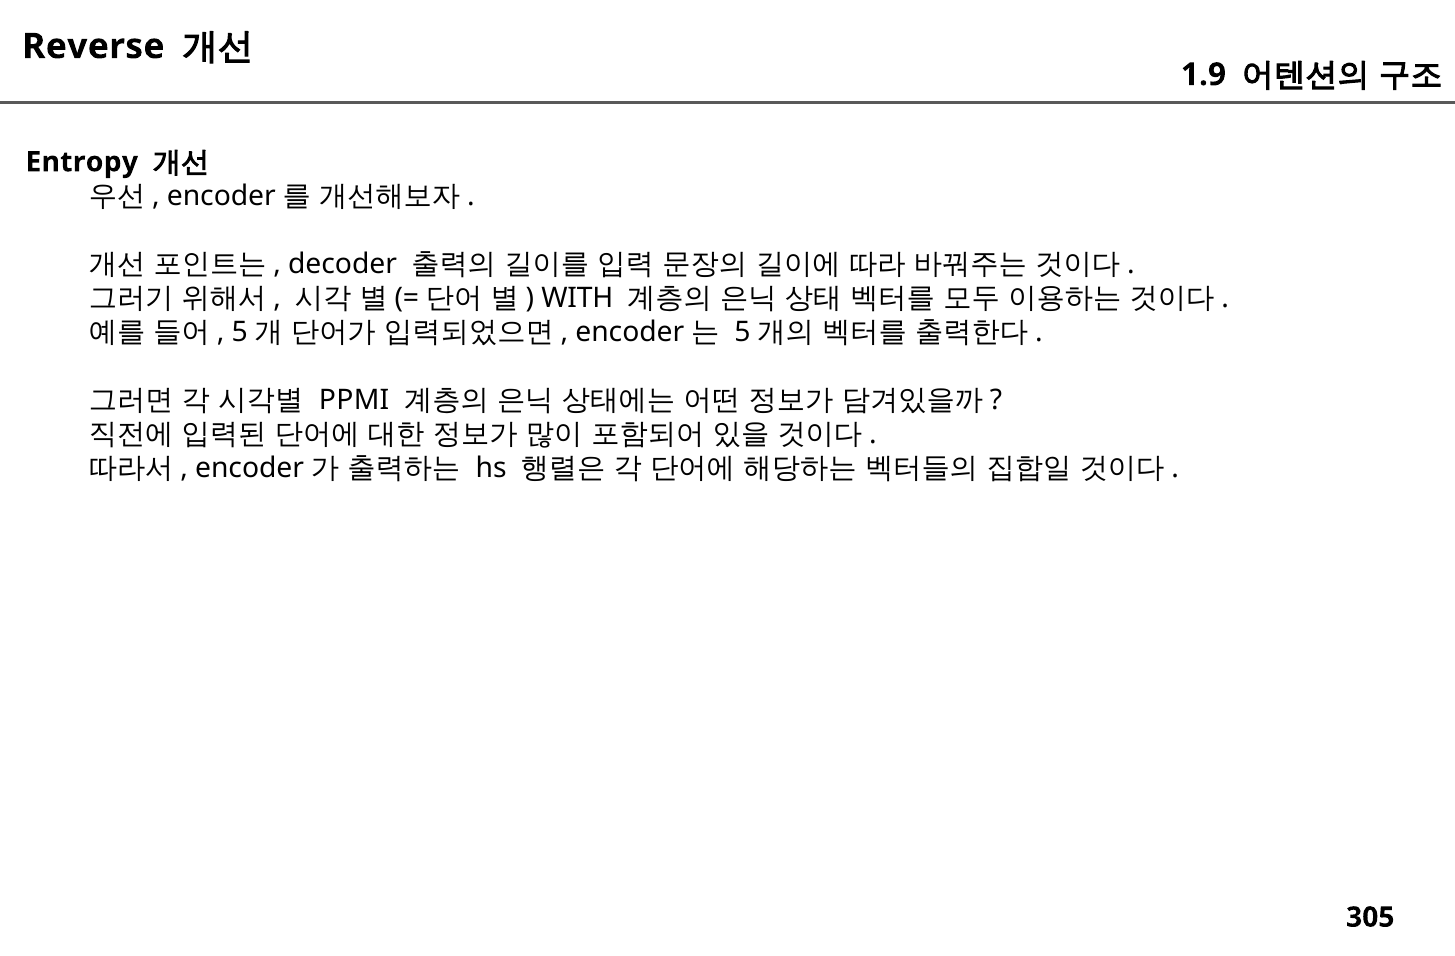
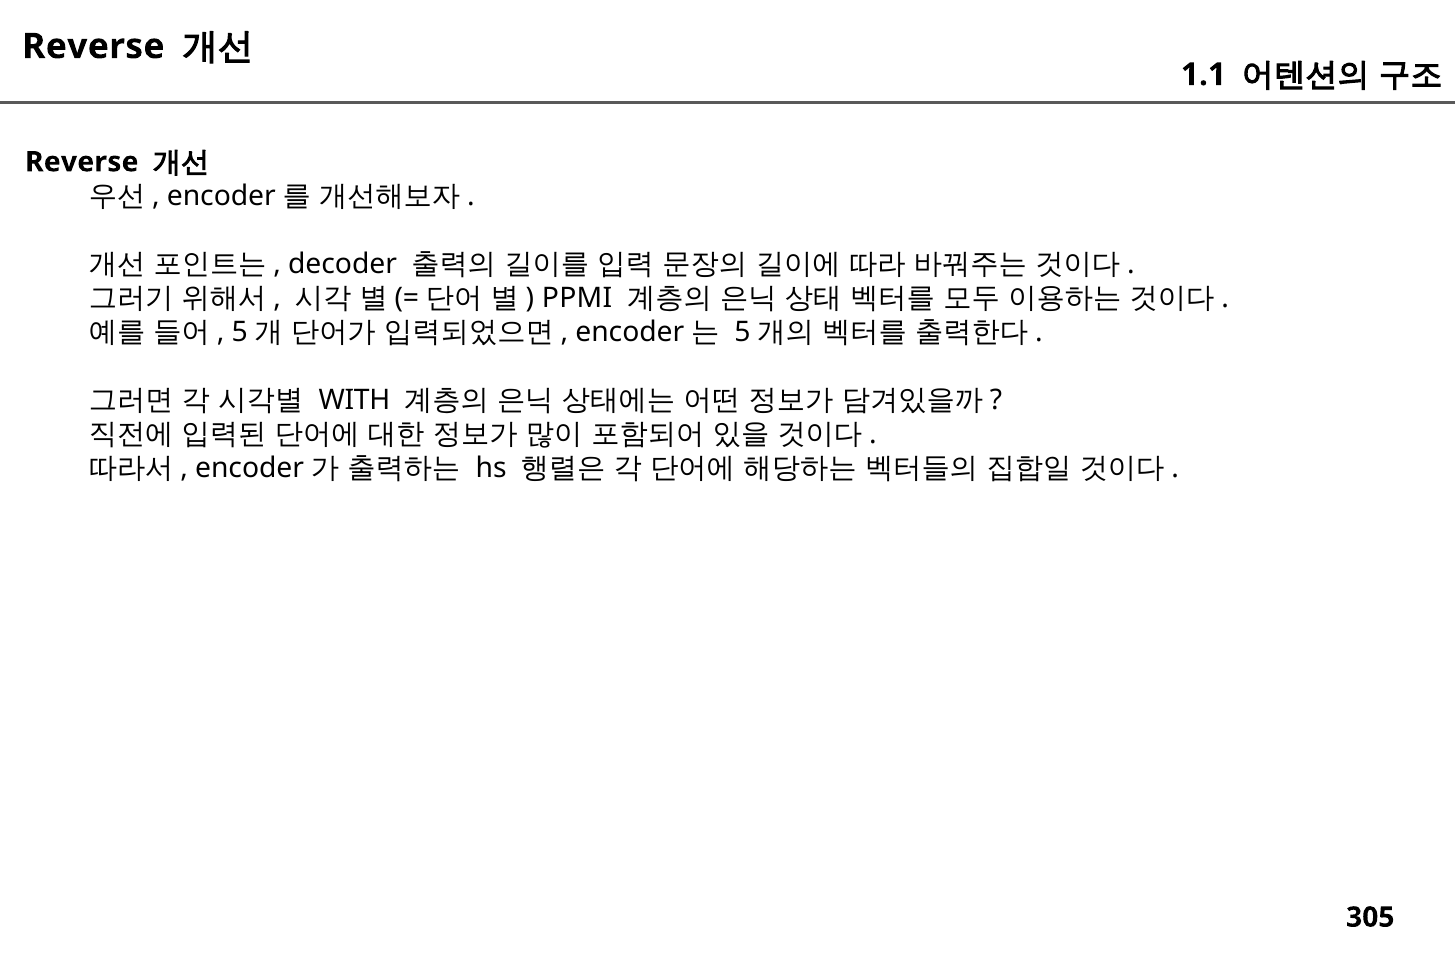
1.9: 1.9 -> 1.1
Entropy at (82, 162): Entropy -> Reverse
WITH: WITH -> PPMI
PPMI: PPMI -> WITH
